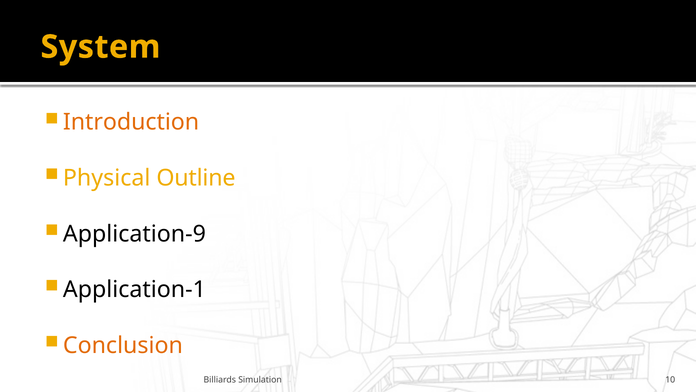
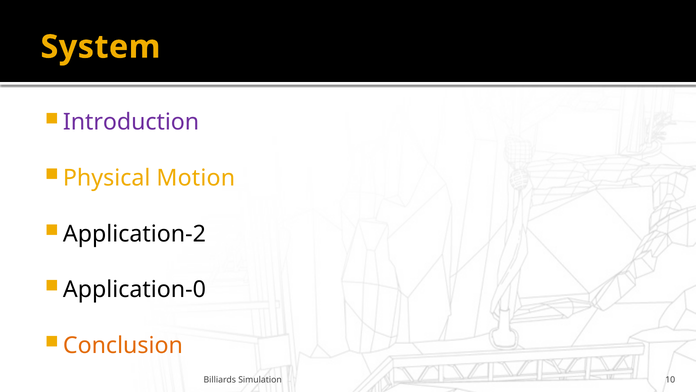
Introduction colour: orange -> purple
Outline: Outline -> Motion
Application-9: Application-9 -> Application-2
Application-1: Application-1 -> Application-0
